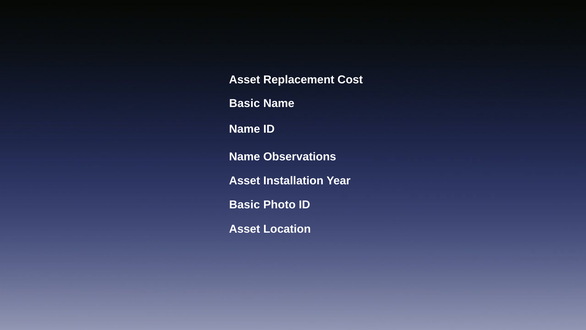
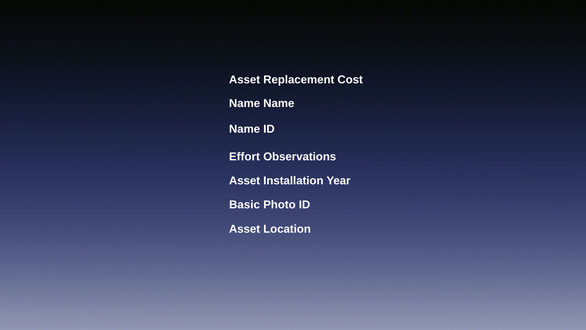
Basic at (245, 103): Basic -> Name
Name at (245, 156): Name -> Effort
